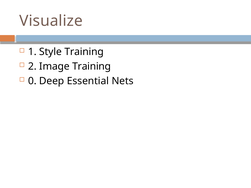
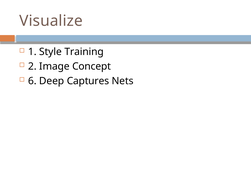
Image Training: Training -> Concept
0: 0 -> 6
Essential: Essential -> Captures
